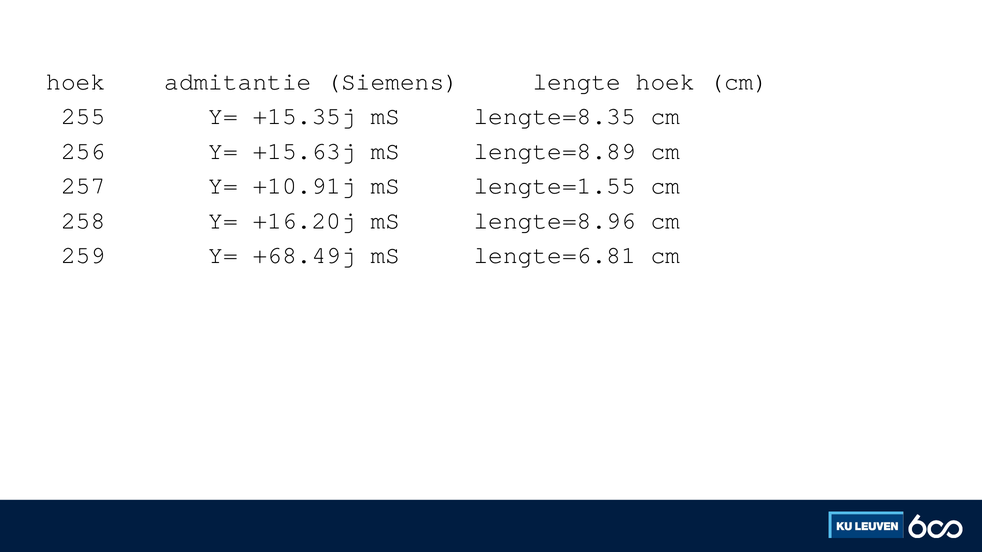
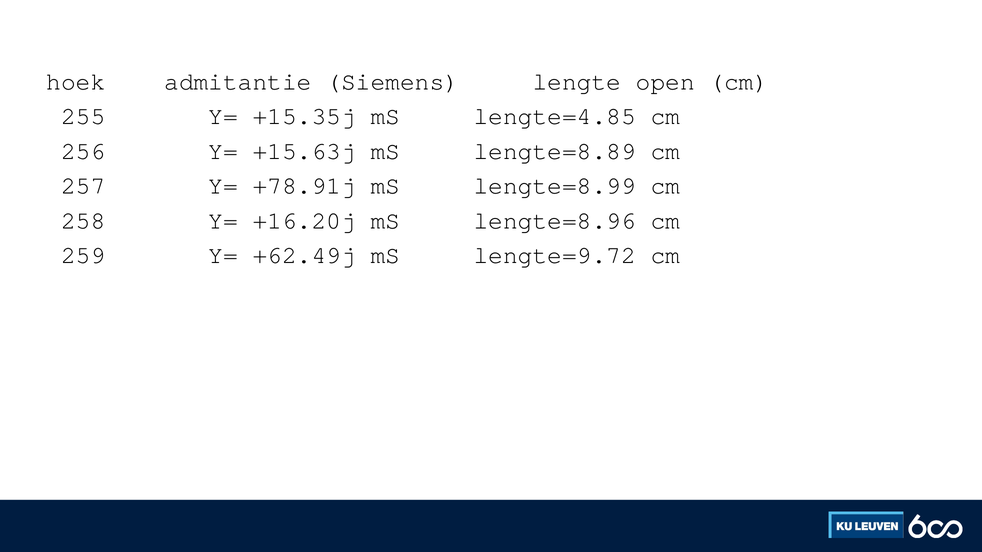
lengte hoek: hoek -> open
lengte=8.35: lengte=8.35 -> lengte=4.85
+10.91j: +10.91j -> +78.91j
lengte=1.55: lengte=1.55 -> lengte=8.99
+68.49j: +68.49j -> +62.49j
lengte=6.81: lengte=6.81 -> lengte=9.72
